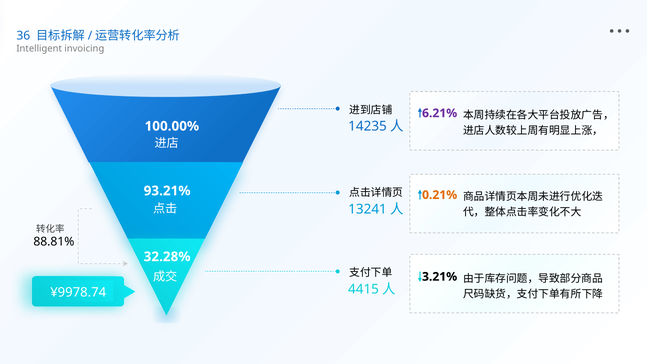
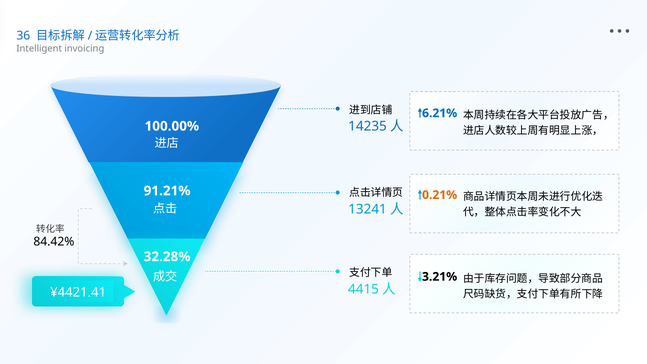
6.21% colour: purple -> blue
93.21%: 93.21% -> 91.21%
88.81%: 88.81% -> 84.42%
¥9978.74: ¥9978.74 -> ¥4421.41
